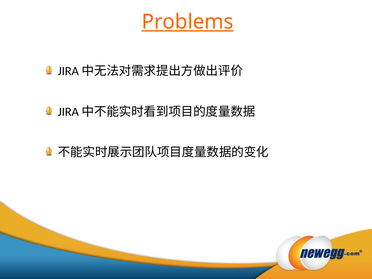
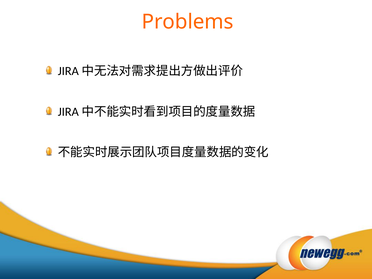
Problems underline: present -> none
